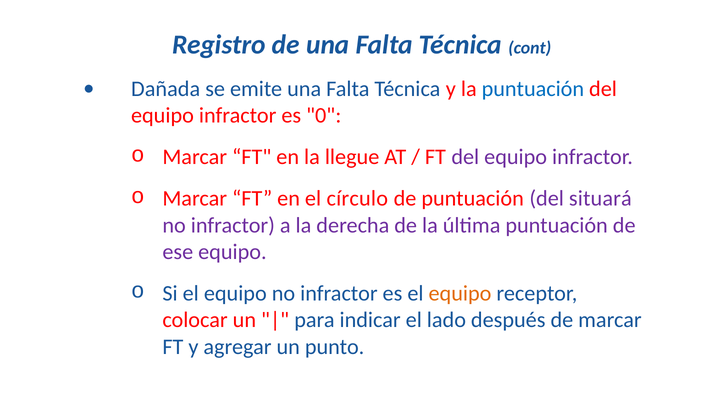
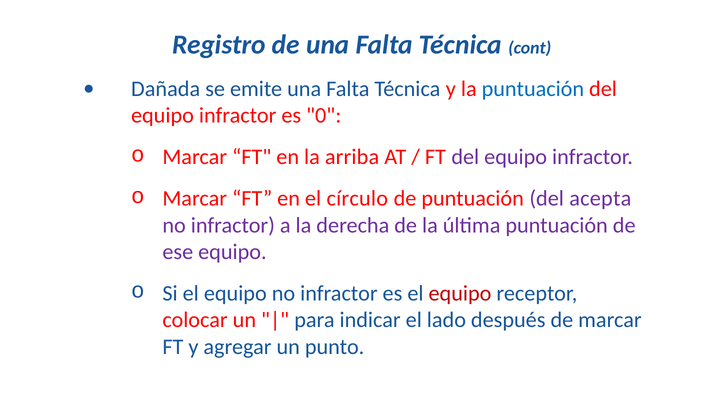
llegue: llegue -> arriba
situará: situará -> acepta
equipo at (460, 294) colour: orange -> red
